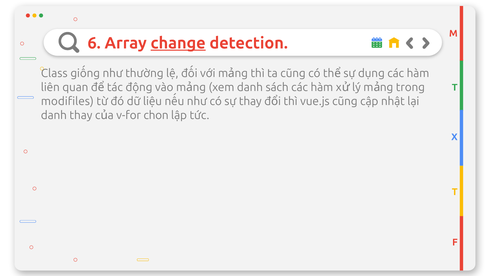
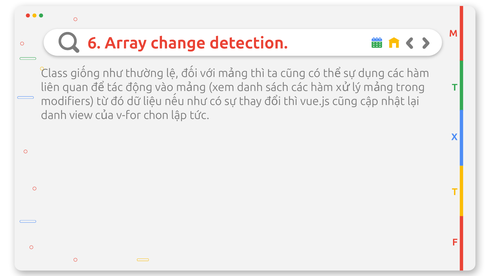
change underline: present -> none
modifiles: modifiles -> modifiers
danh thay: thay -> view
